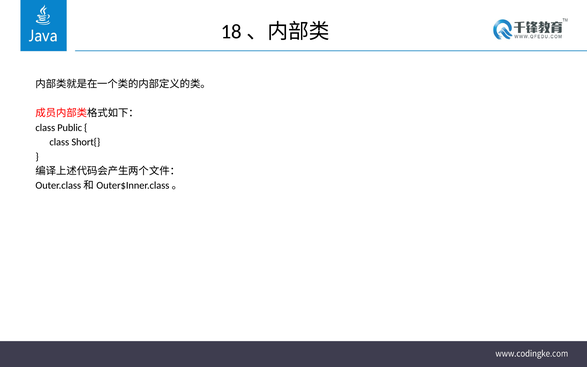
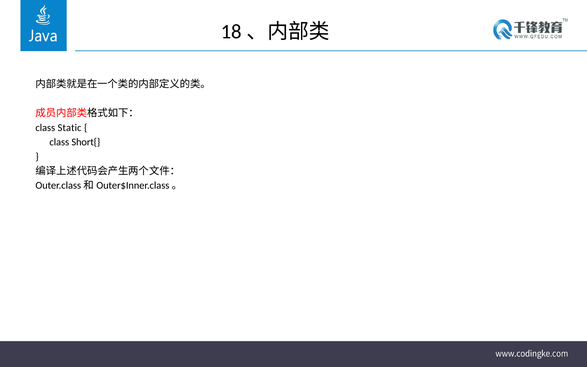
Public: Public -> Static
